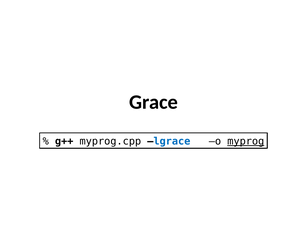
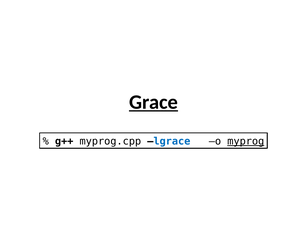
Grace underline: none -> present
